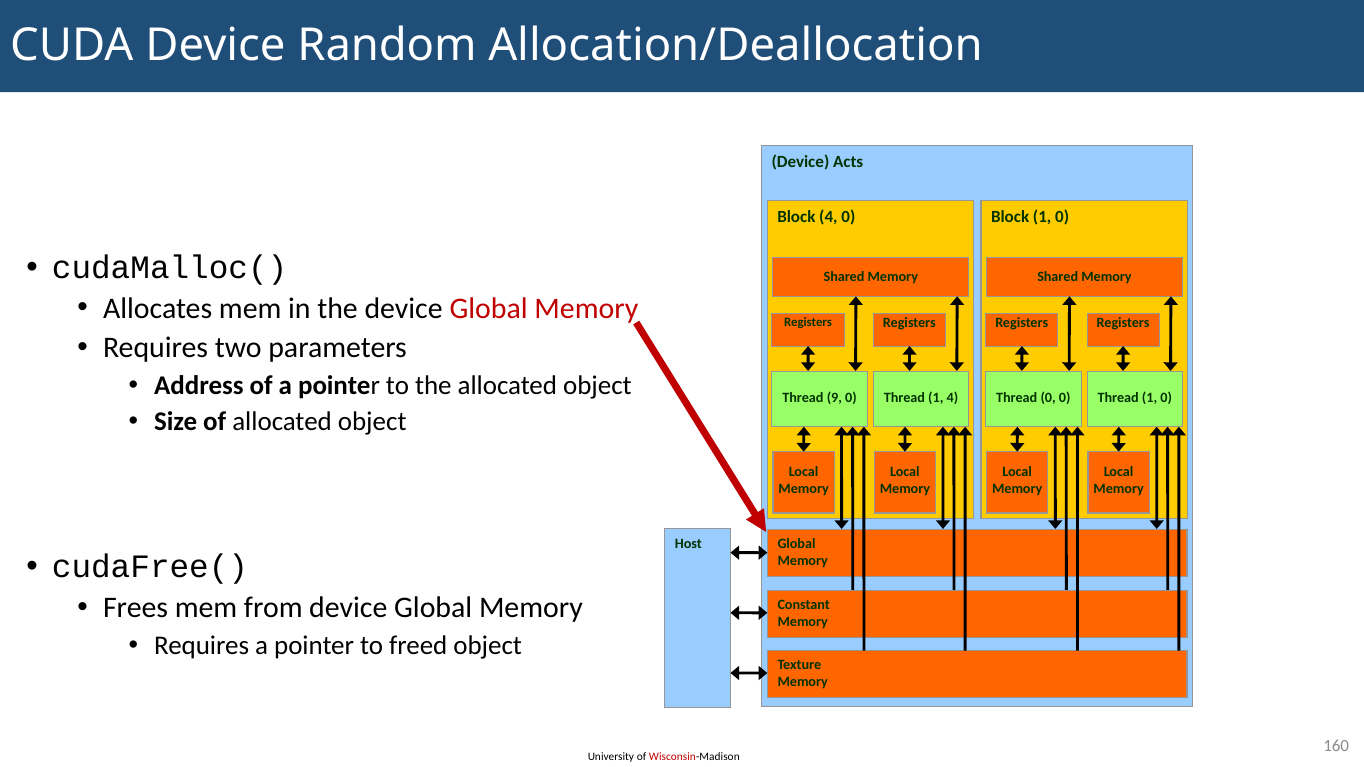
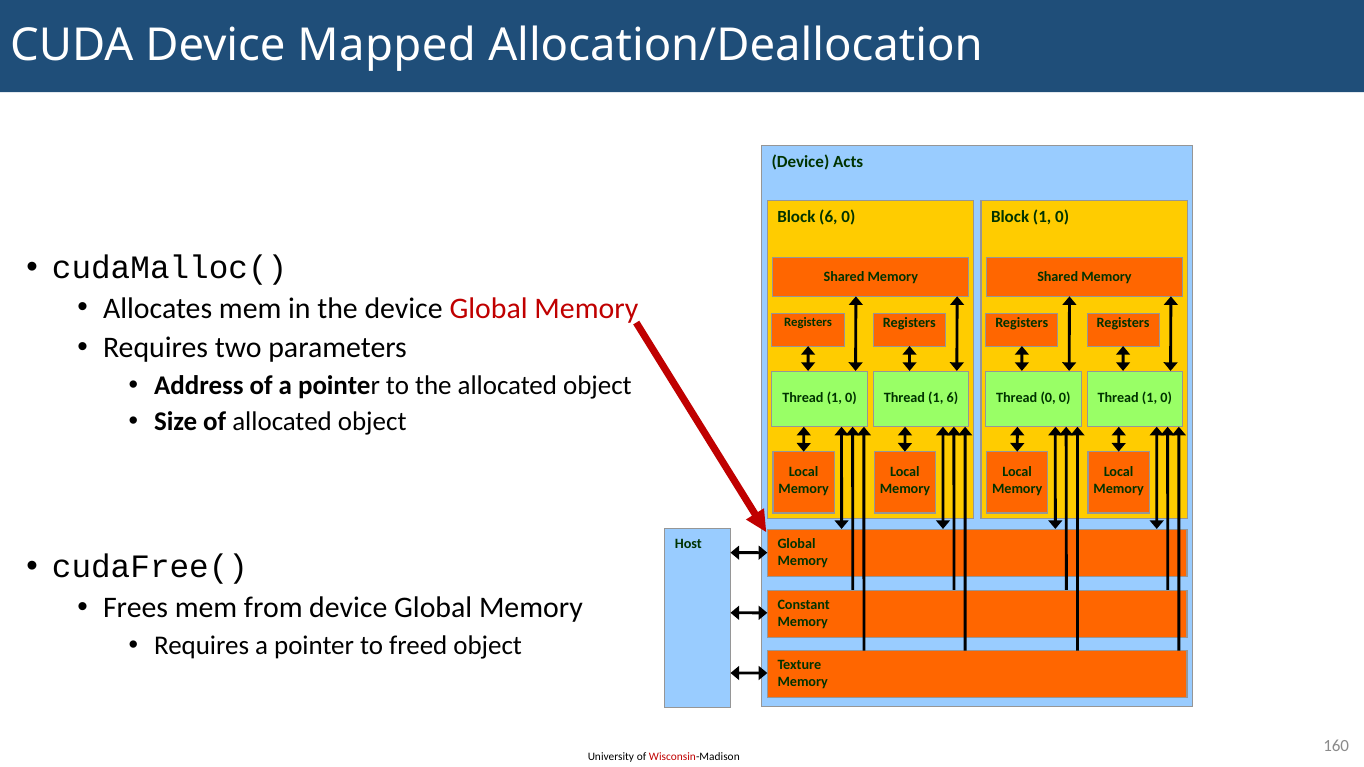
Random: Random -> Mapped
Block 4: 4 -> 6
9 at (834, 398): 9 -> 1
1 4: 4 -> 6
